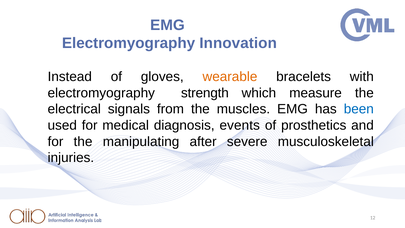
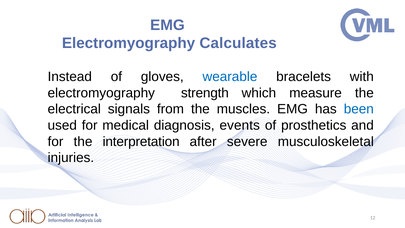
Innovation: Innovation -> Calculates
wearable colour: orange -> blue
manipulating: manipulating -> interpretation
